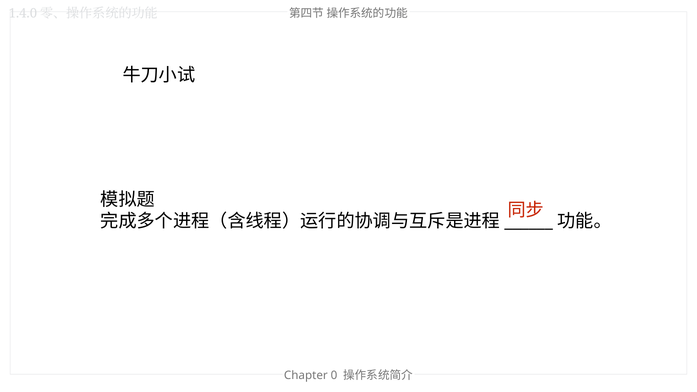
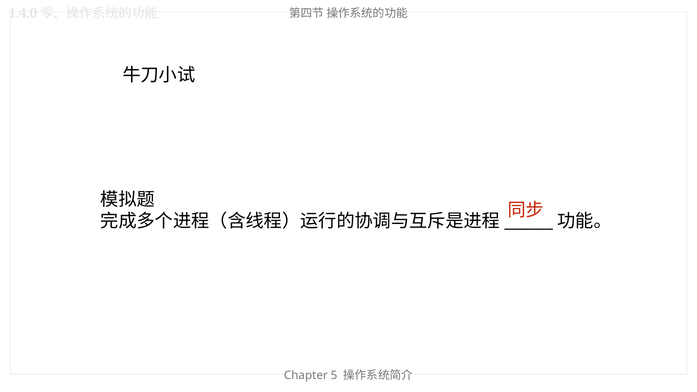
0: 0 -> 5
